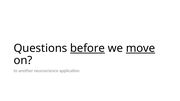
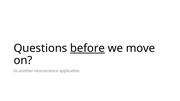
move underline: present -> none
